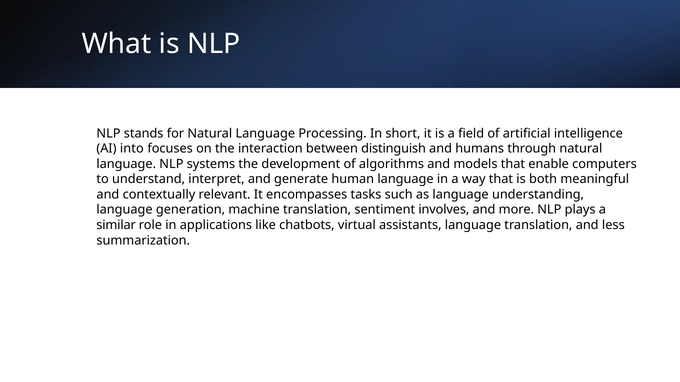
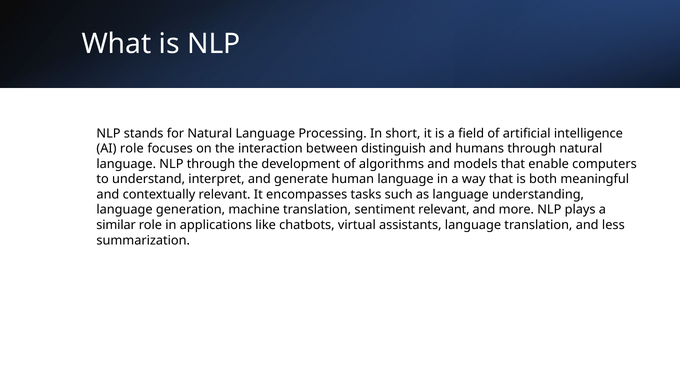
AI into: into -> role
NLP systems: systems -> through
sentiment involves: involves -> relevant
